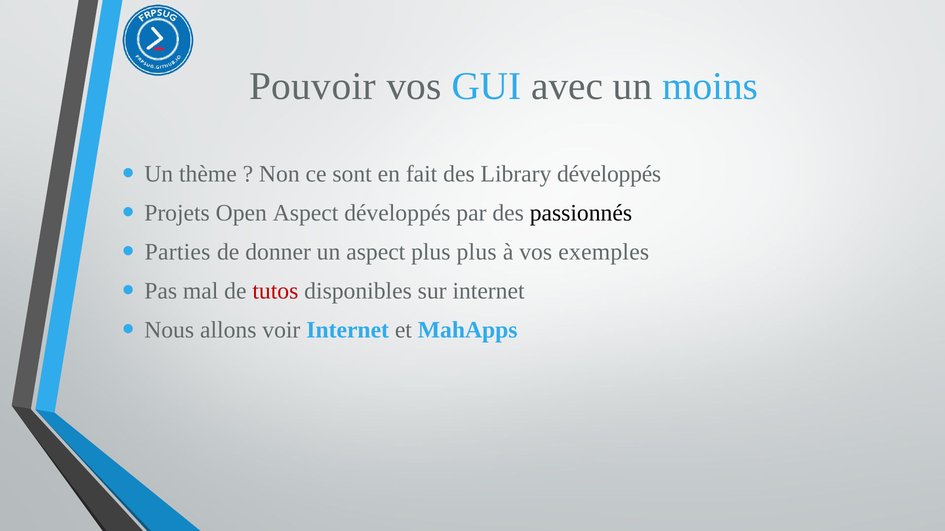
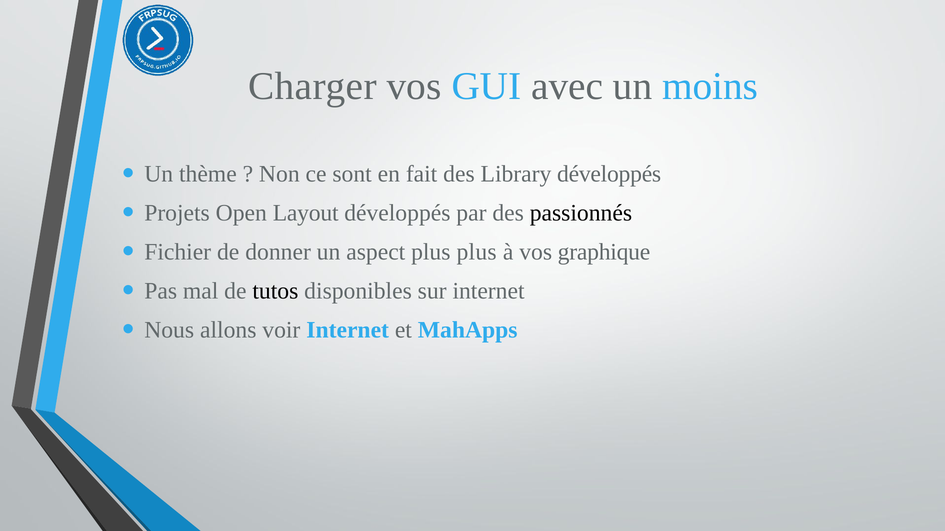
Pouvoir: Pouvoir -> Charger
Open Aspect: Aspect -> Layout
Parties: Parties -> Fichier
exemples: exemples -> graphique
tutos colour: red -> black
